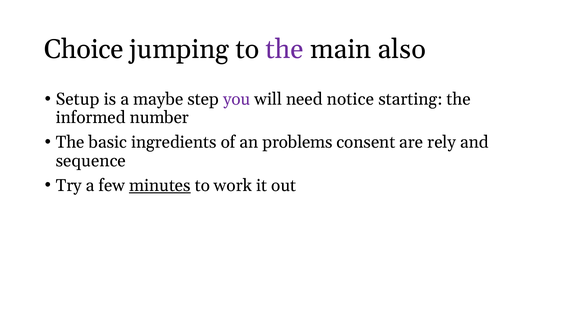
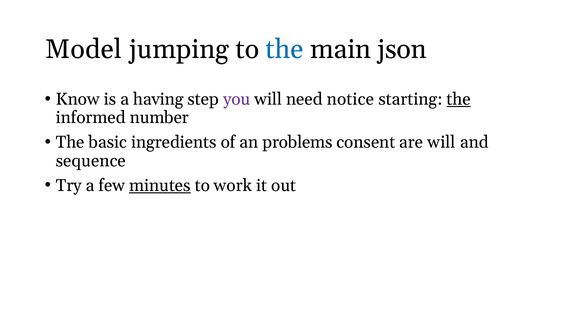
Choice: Choice -> Model
the at (285, 49) colour: purple -> blue
also: also -> json
Setup: Setup -> Know
maybe: maybe -> having
the at (459, 99) underline: none -> present
are rely: rely -> will
